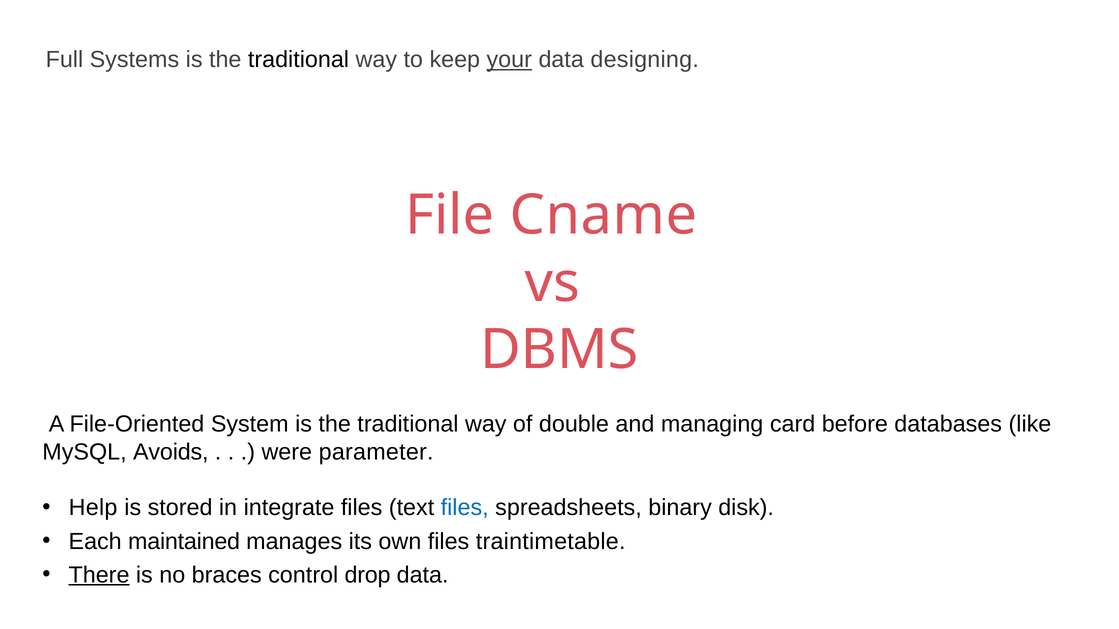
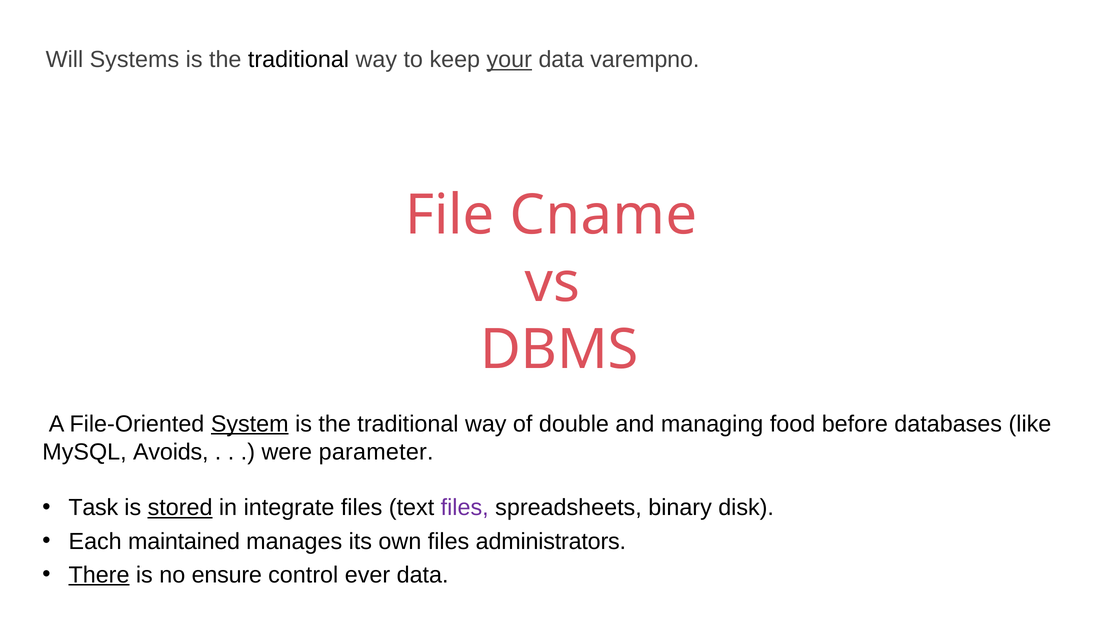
Full: Full -> Will
designing: designing -> varempno
System underline: none -> present
card: card -> food
Help: Help -> Task
stored underline: none -> present
files at (465, 508) colour: blue -> purple
traintimetable: traintimetable -> administrators
braces: braces -> ensure
drop: drop -> ever
